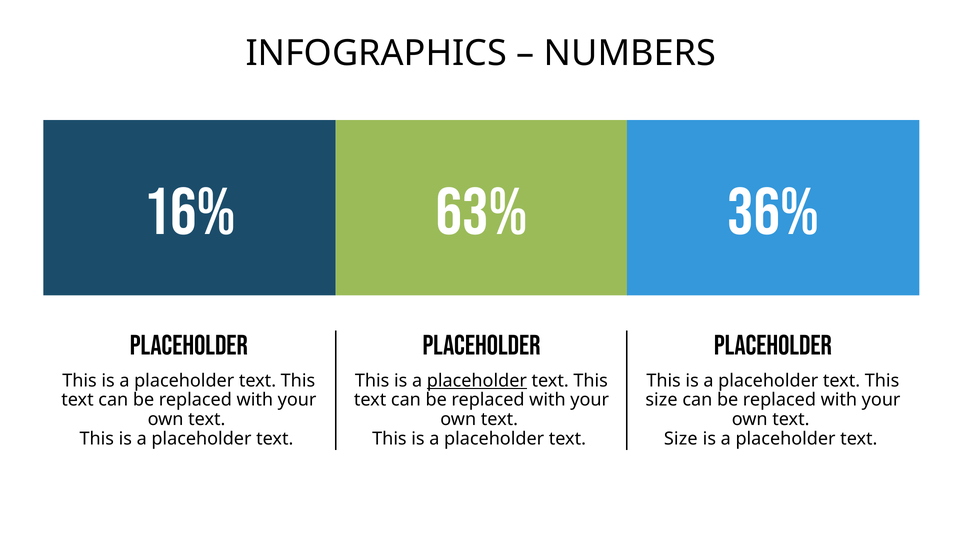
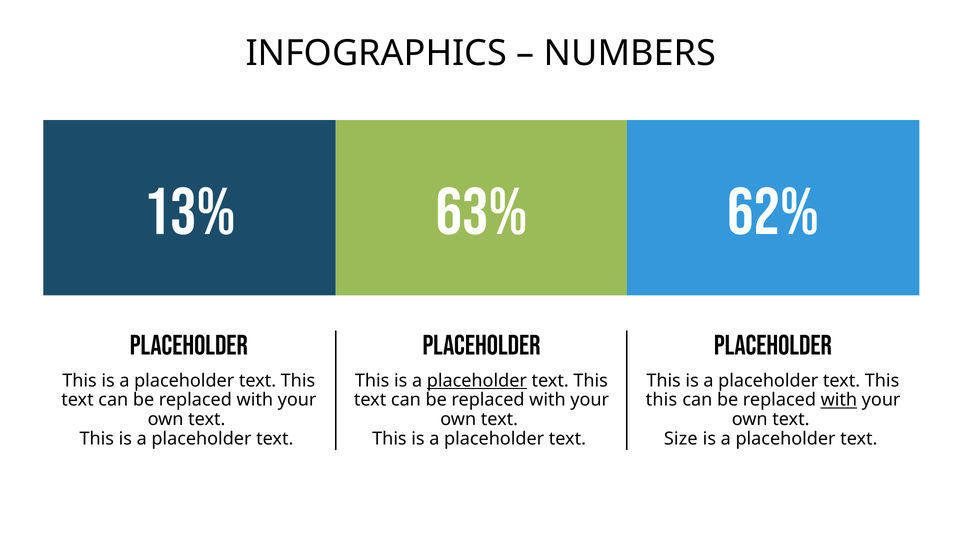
16%: 16% -> 13%
36%: 36% -> 62%
size at (661, 400): size -> this
with at (839, 400) underline: none -> present
